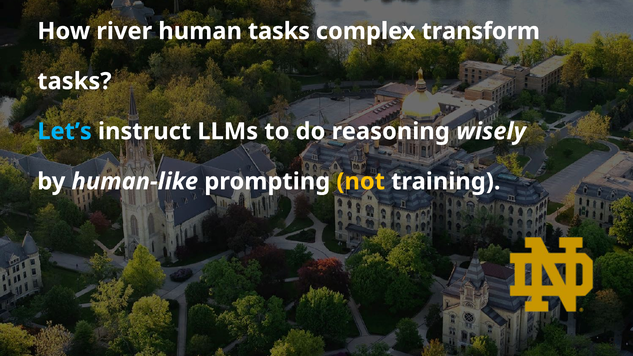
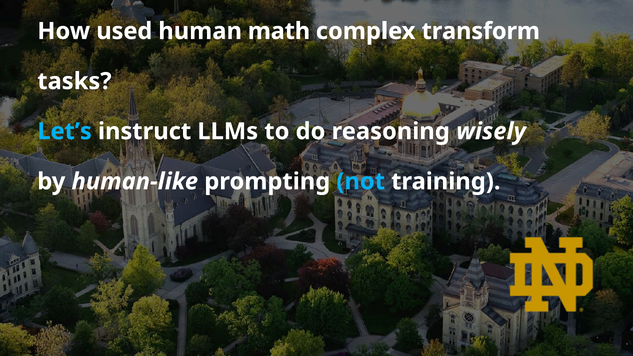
river: river -> used
human tasks: tasks -> math
not colour: yellow -> light blue
